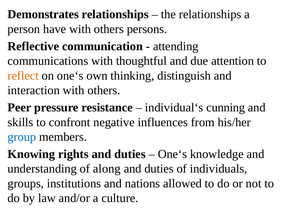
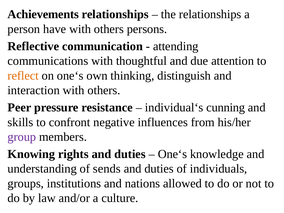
Demonstrates: Demonstrates -> Achievements
group colour: blue -> purple
along: along -> sends
